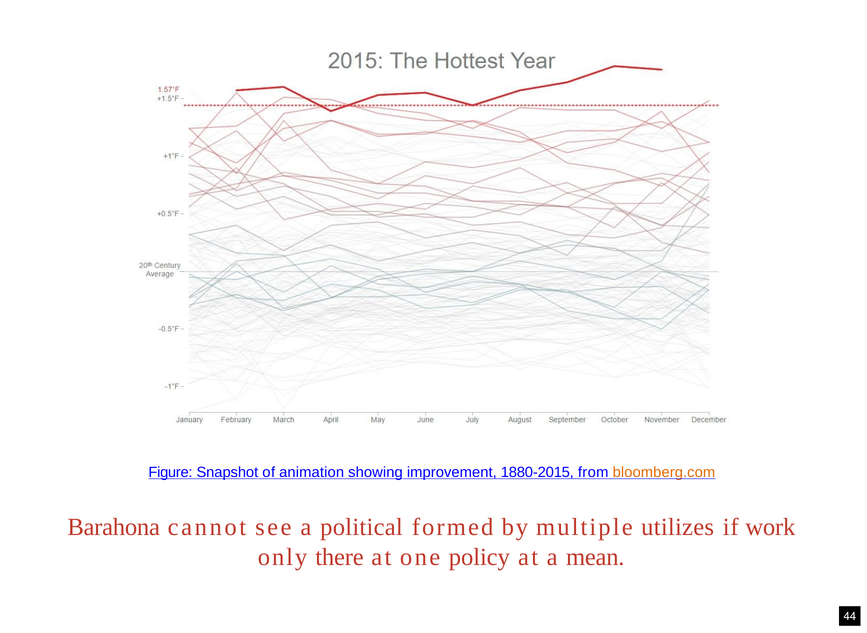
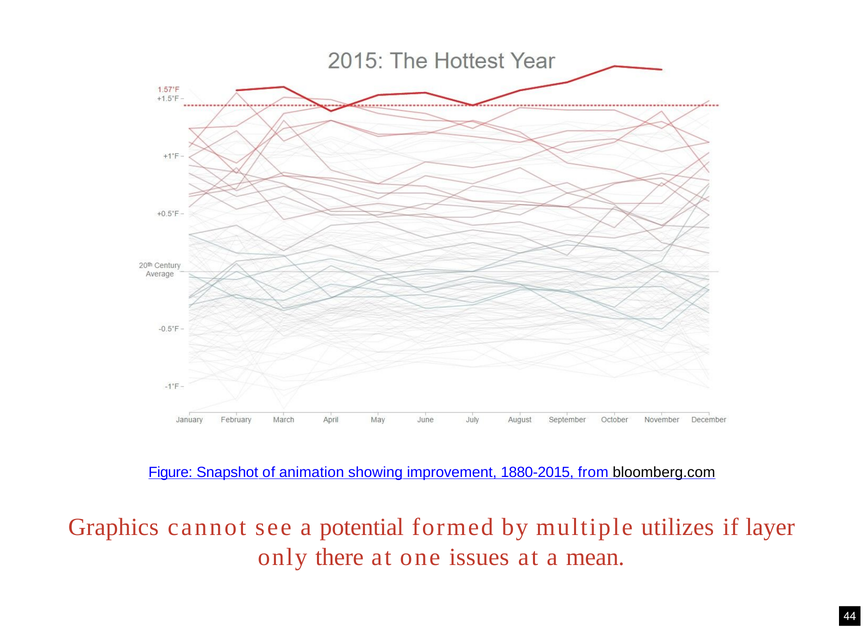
bloomberg.com colour: orange -> black
Barahona: Barahona -> Graphics
political: political -> potential
work: work -> layer
policy: policy -> issues
